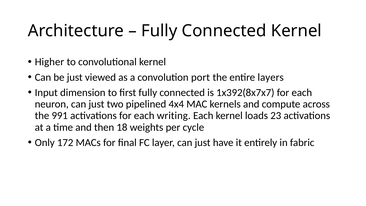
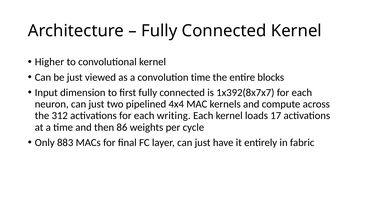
convolution port: port -> time
layers: layers -> blocks
991: 991 -> 312
23: 23 -> 17
18: 18 -> 86
172: 172 -> 883
